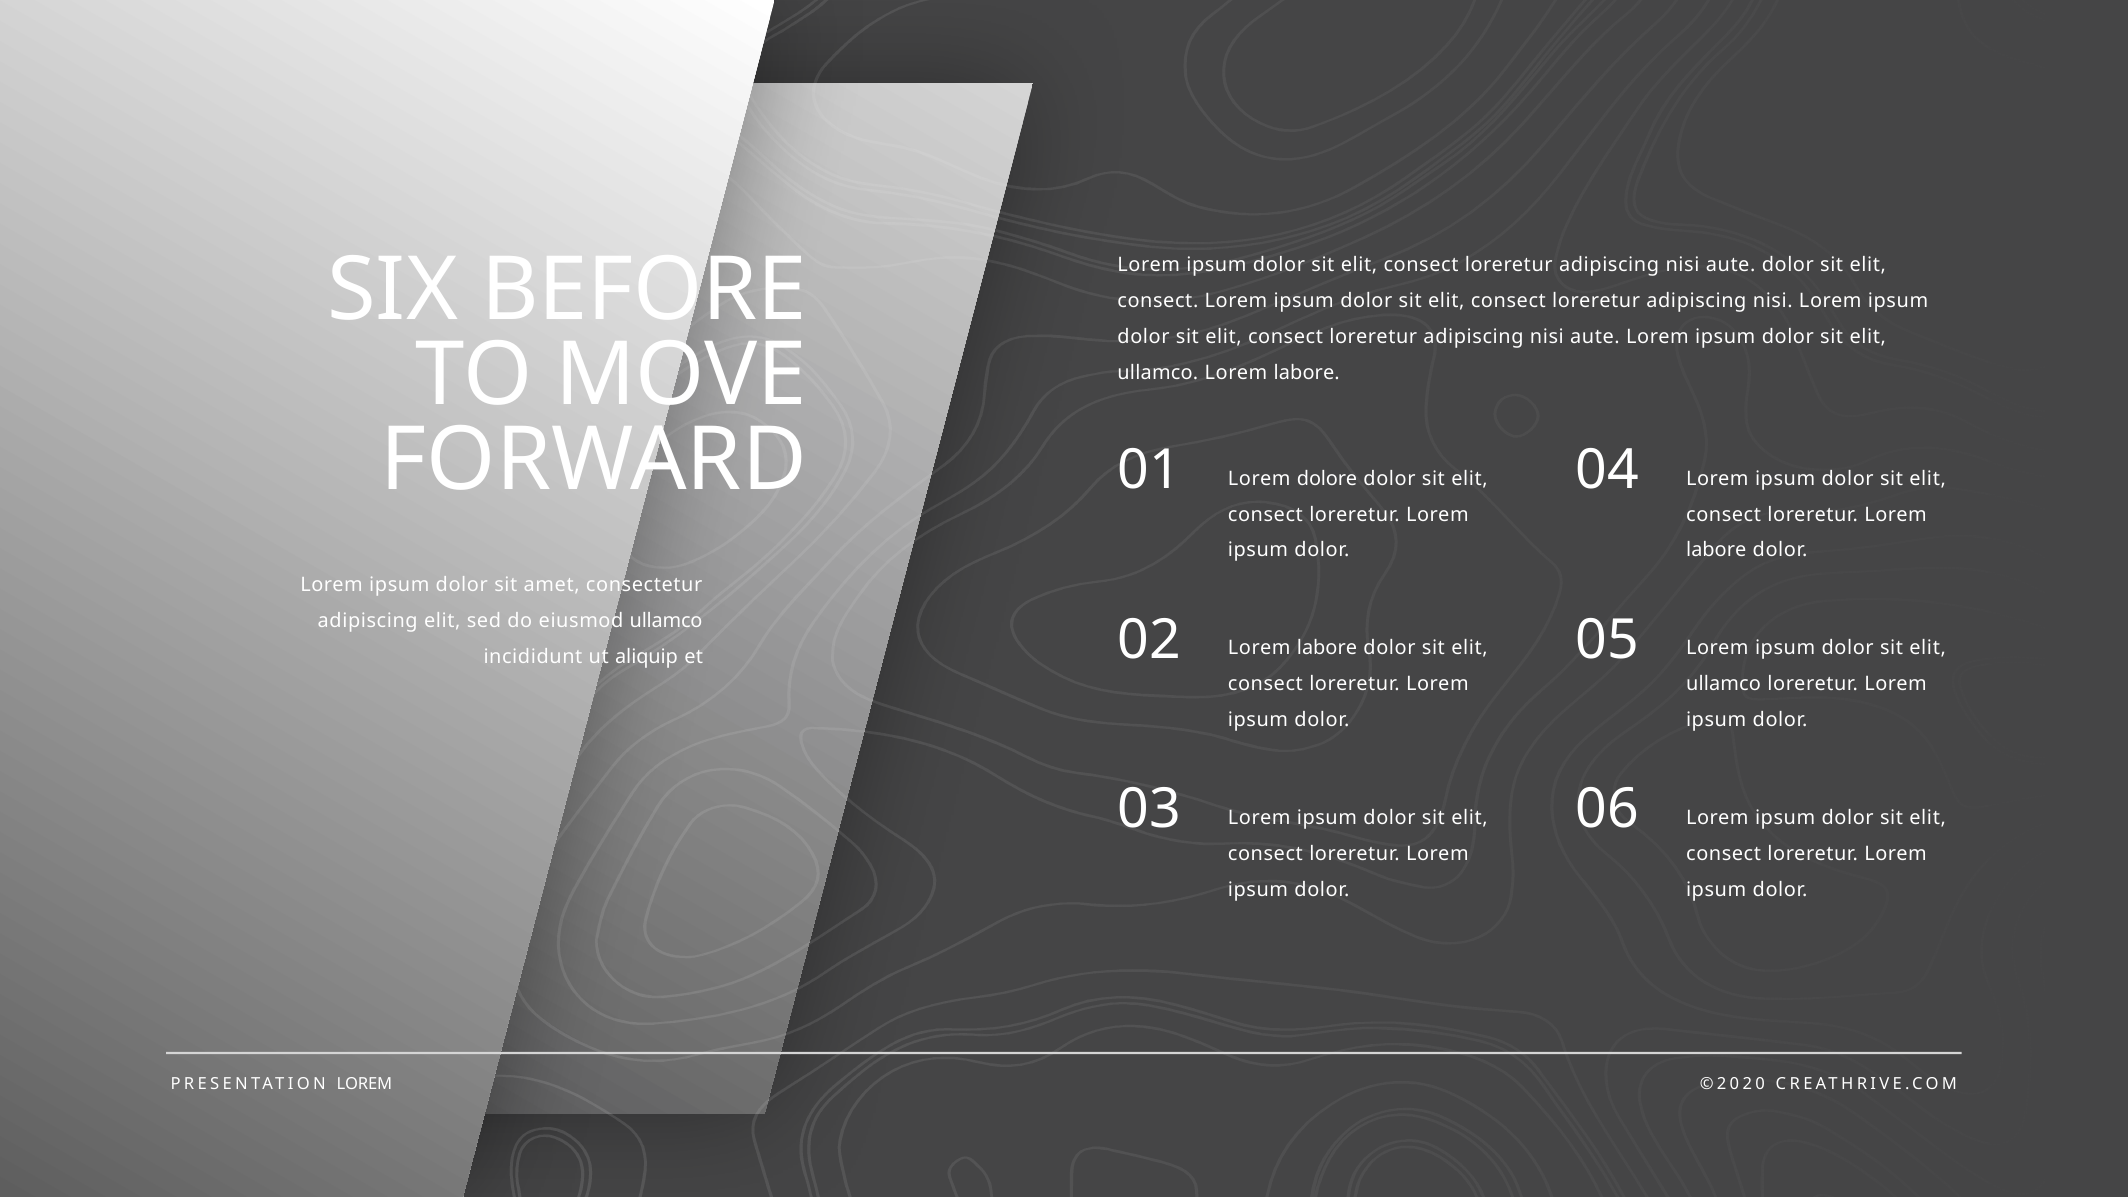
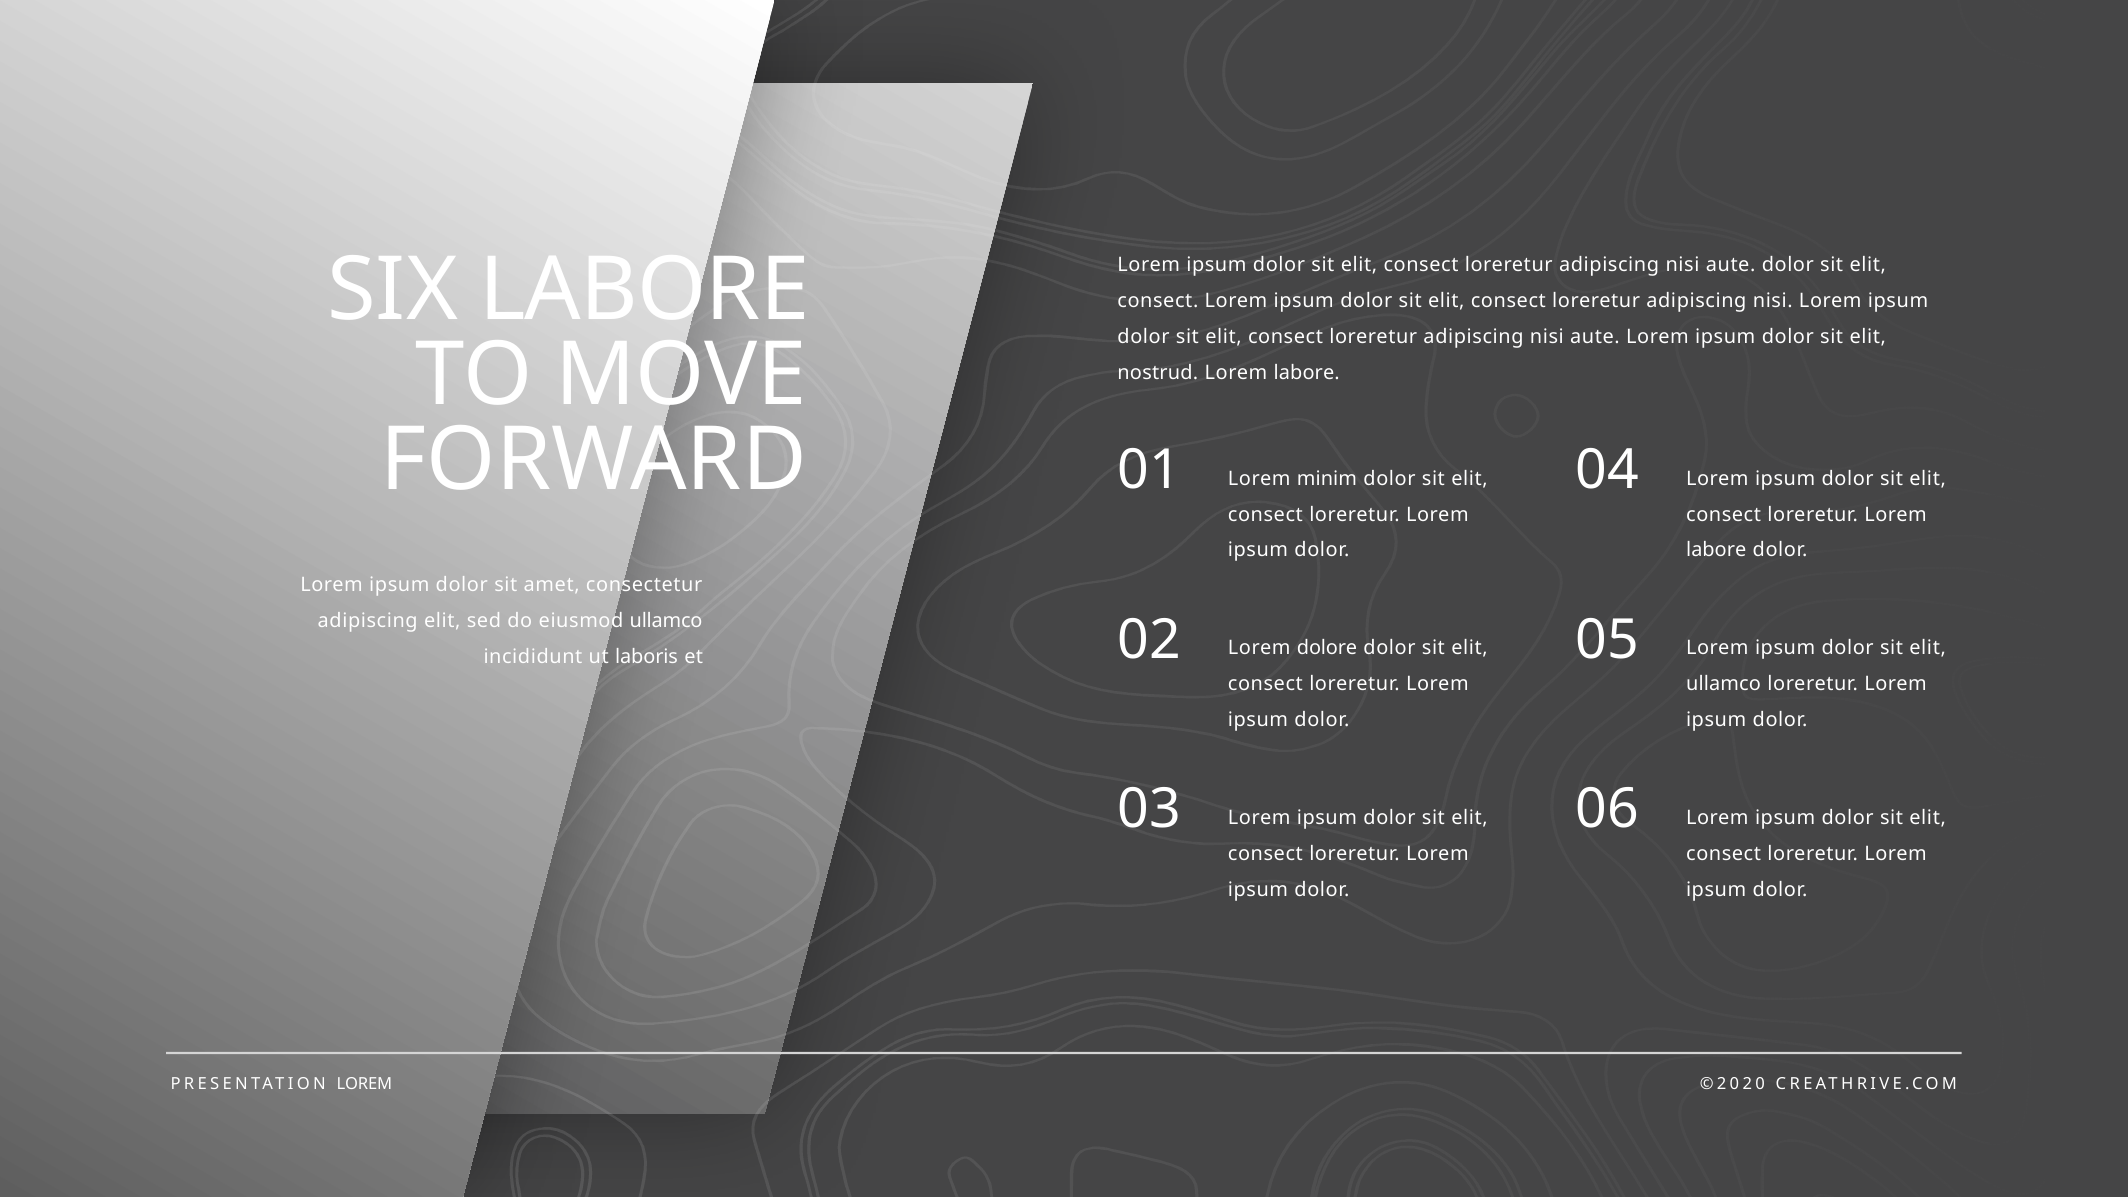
SIX BEFORE: BEFORE -> LABORE
ullamco at (1158, 372): ullamco -> nostrud
dolore: dolore -> minim
aliquip: aliquip -> laboris
et Lorem labore: labore -> dolore
